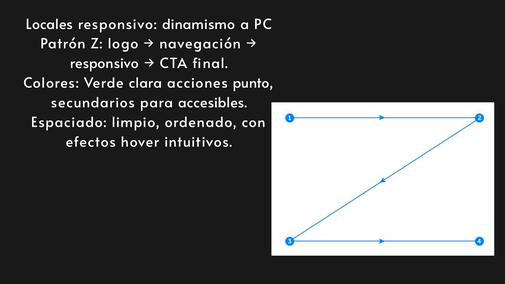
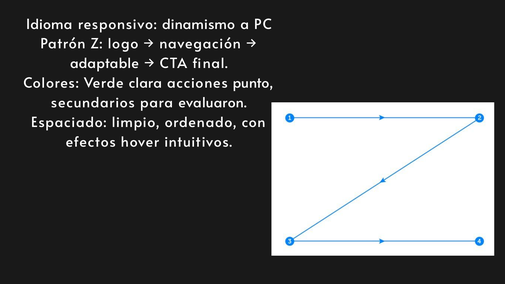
Locales: Locales -> Idioma
responsivo at (105, 64): responsivo -> adaptable
accesibles: accesibles -> evaluaron
